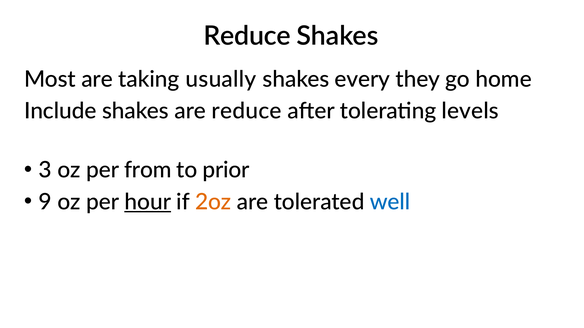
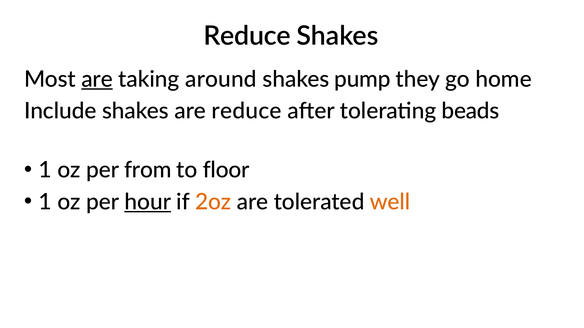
are at (97, 79) underline: none -> present
usually: usually -> around
every: every -> pump
levels: levels -> beads
3 at (45, 170): 3 -> 1
prior: prior -> floor
9 at (45, 202): 9 -> 1
well colour: blue -> orange
